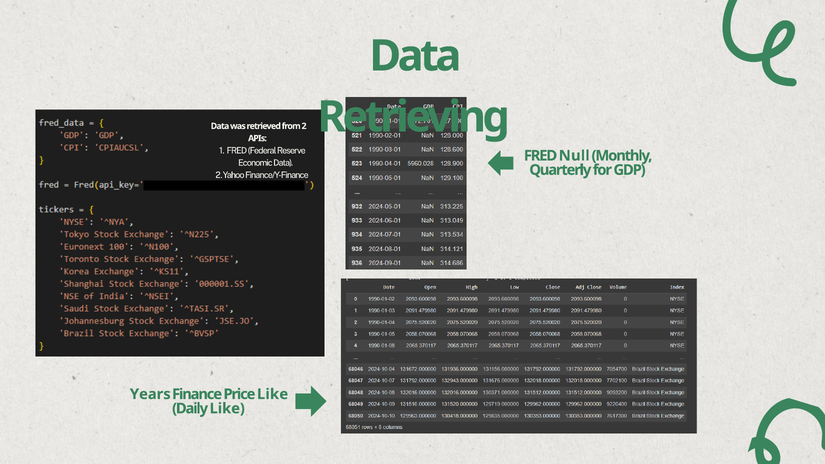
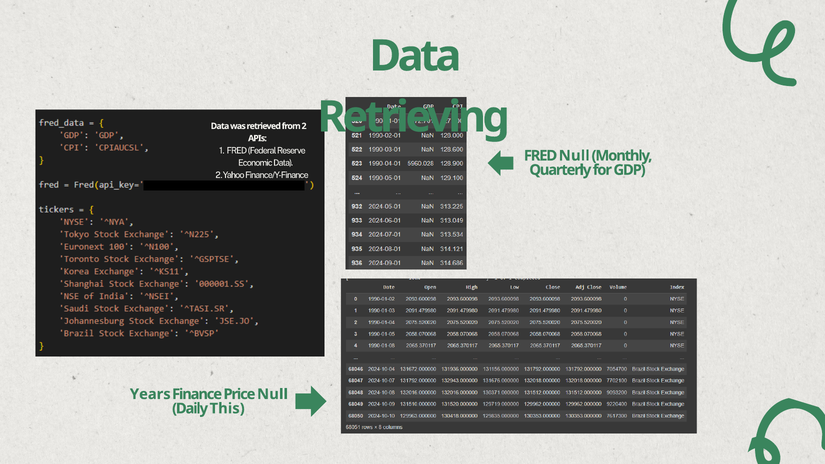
Price Like: Like -> Null
Daily Like: Like -> This
